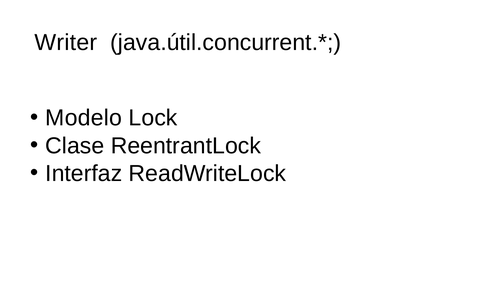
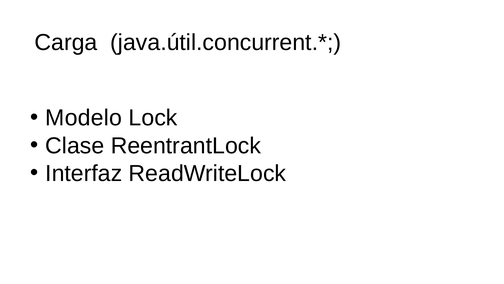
Writer: Writer -> Carga
